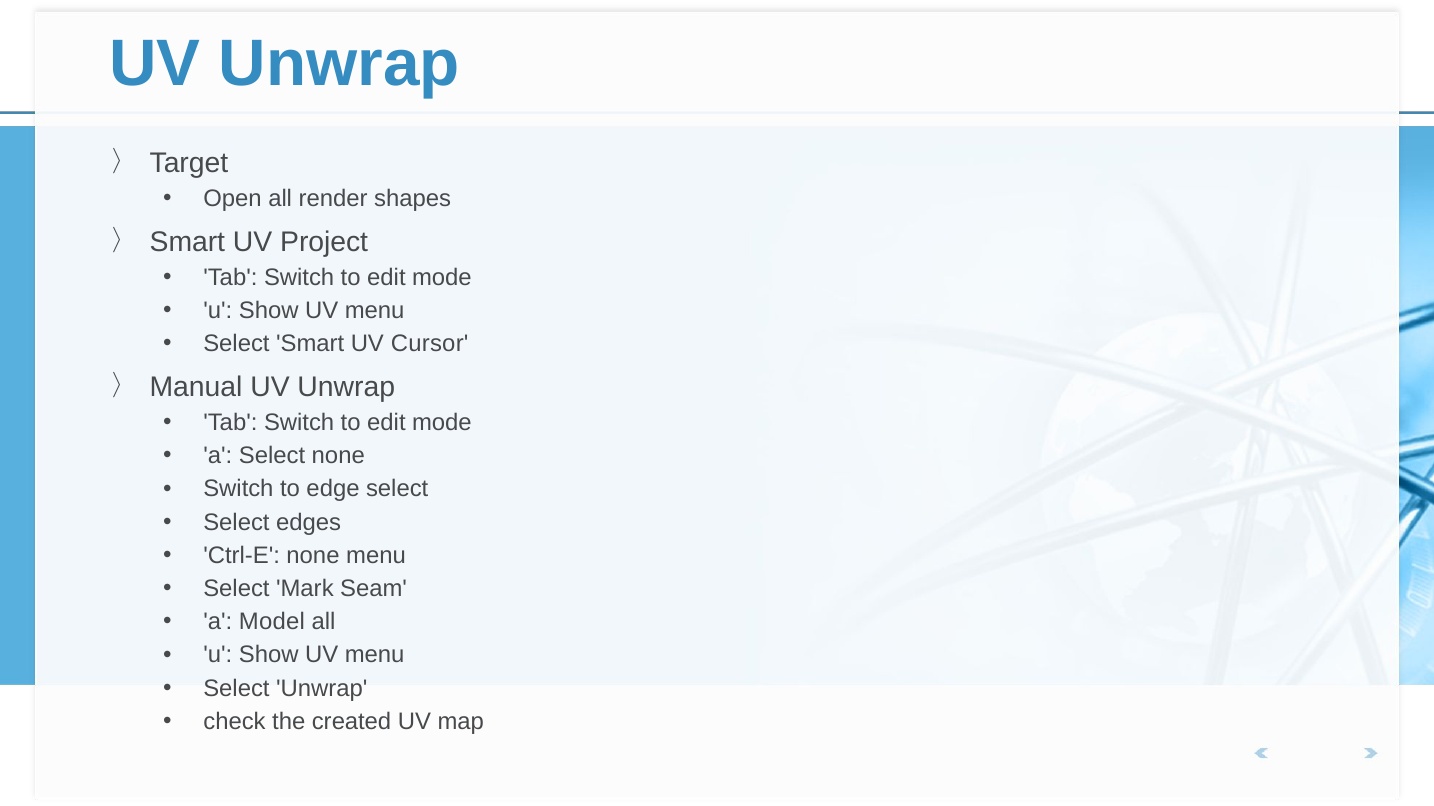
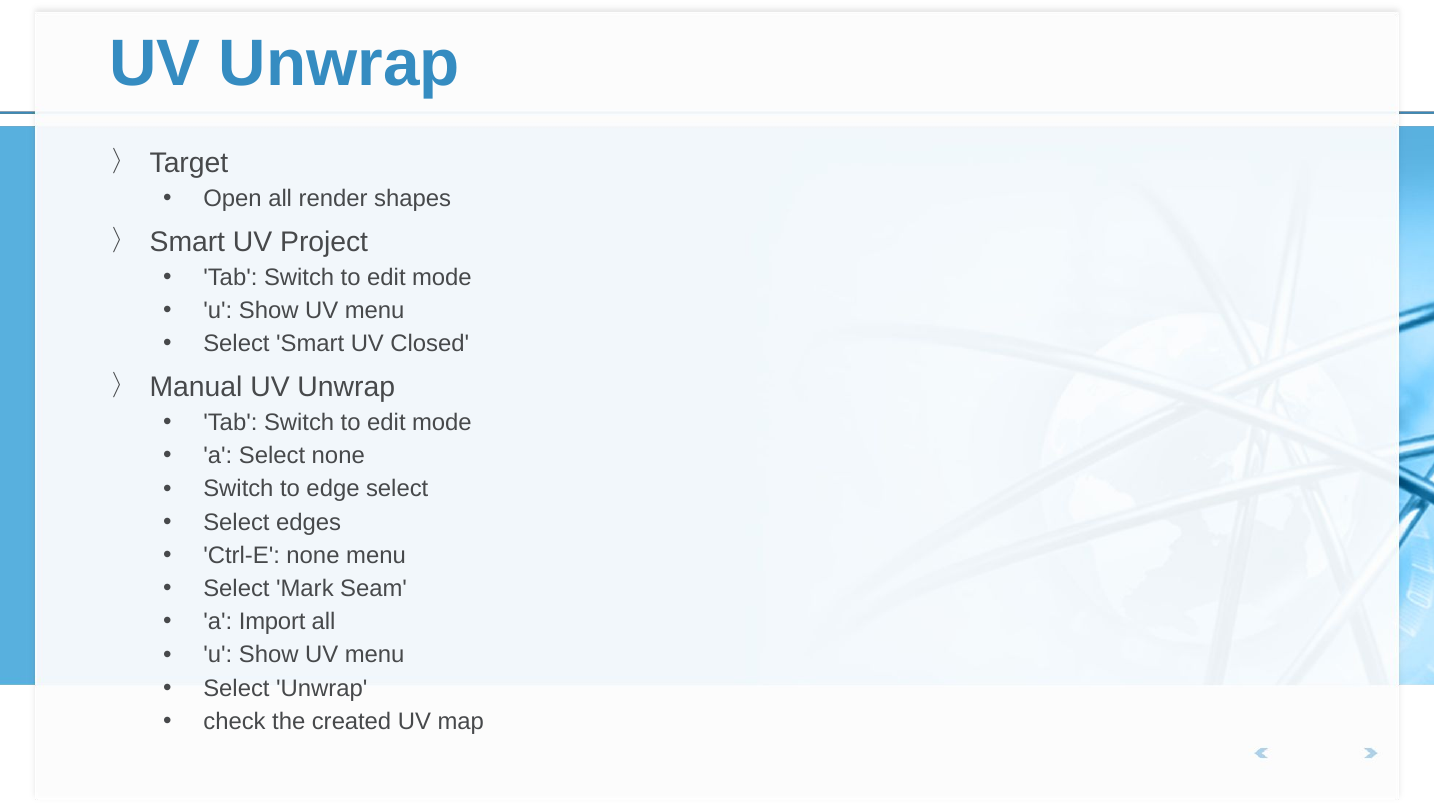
Cursor: Cursor -> Closed
Model: Model -> Import
